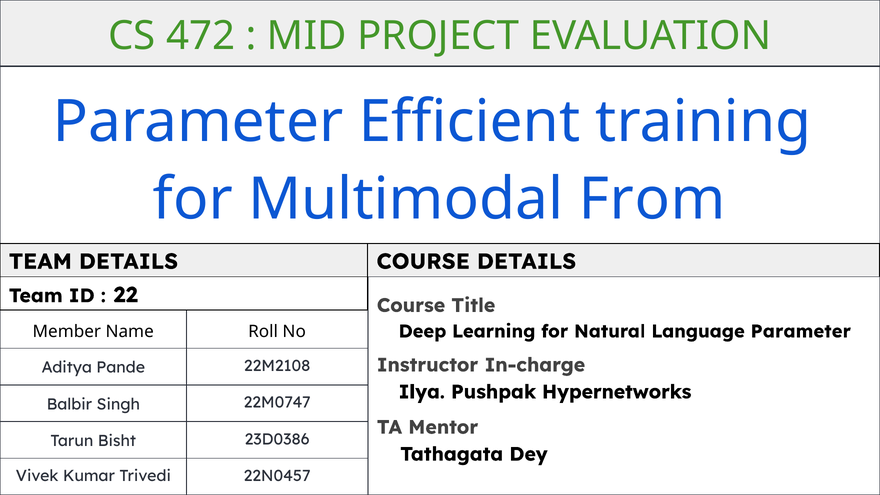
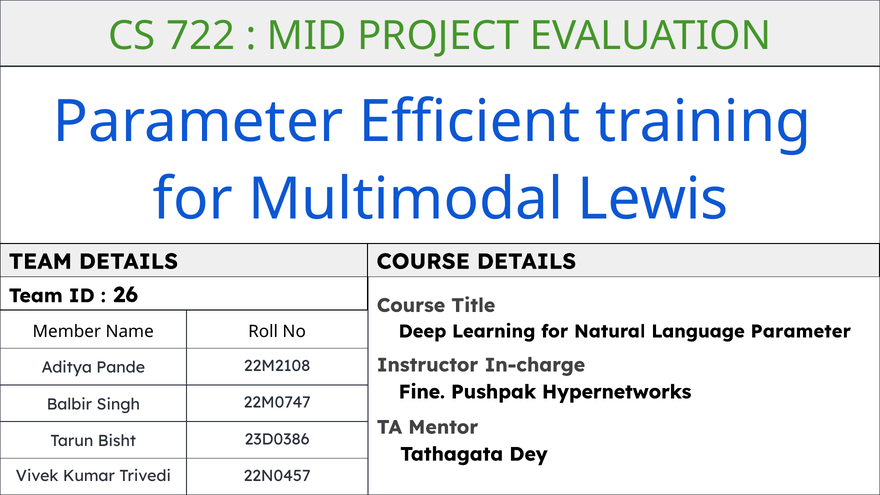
472: 472 -> 722
From: From -> Lewis
22: 22 -> 26
Ilya: Ilya -> Fine
